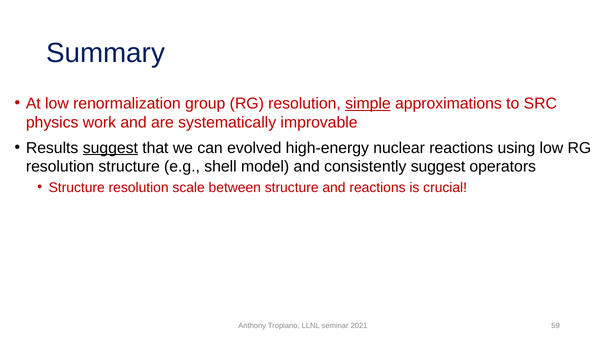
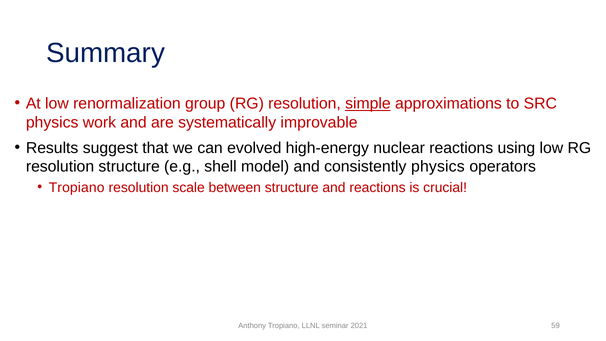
suggest at (110, 148) underline: present -> none
consistently suggest: suggest -> physics
Structure at (77, 188): Structure -> Tropiano
